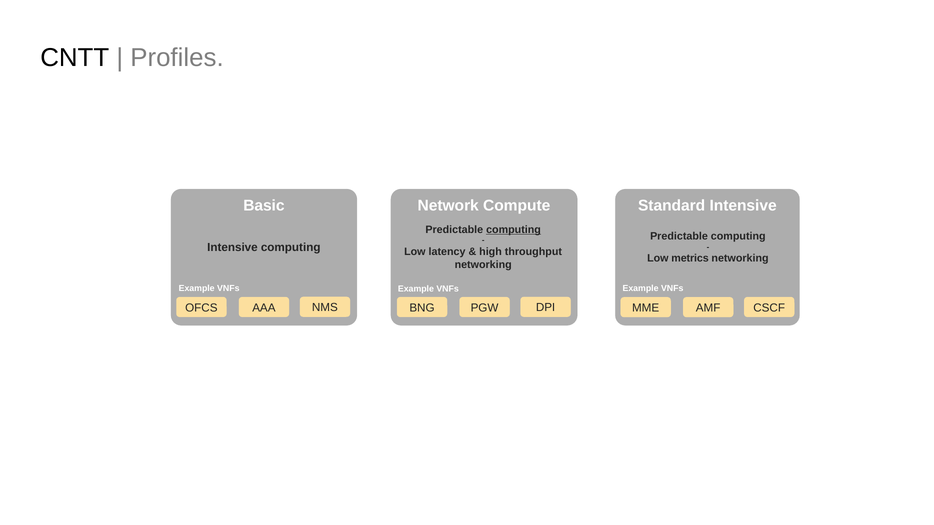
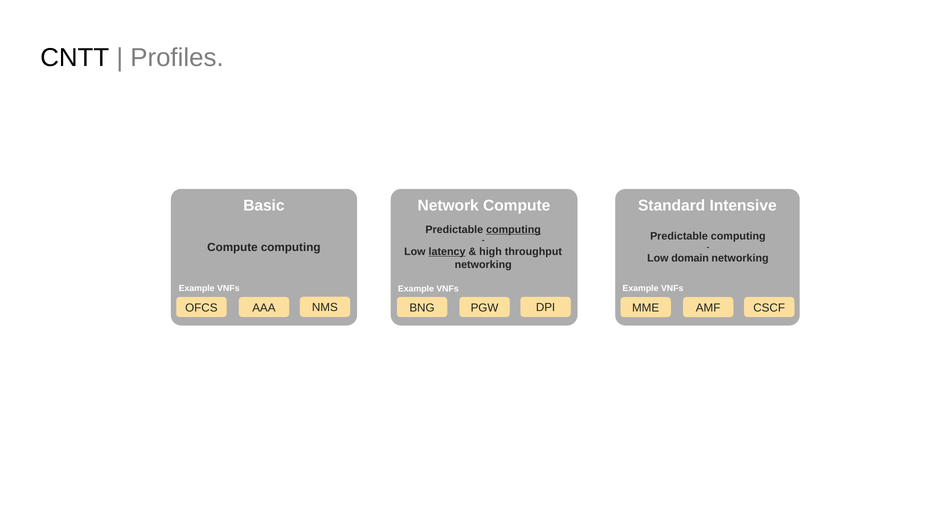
Intensive at (232, 247): Intensive -> Compute
latency underline: none -> present
metrics: metrics -> domain
